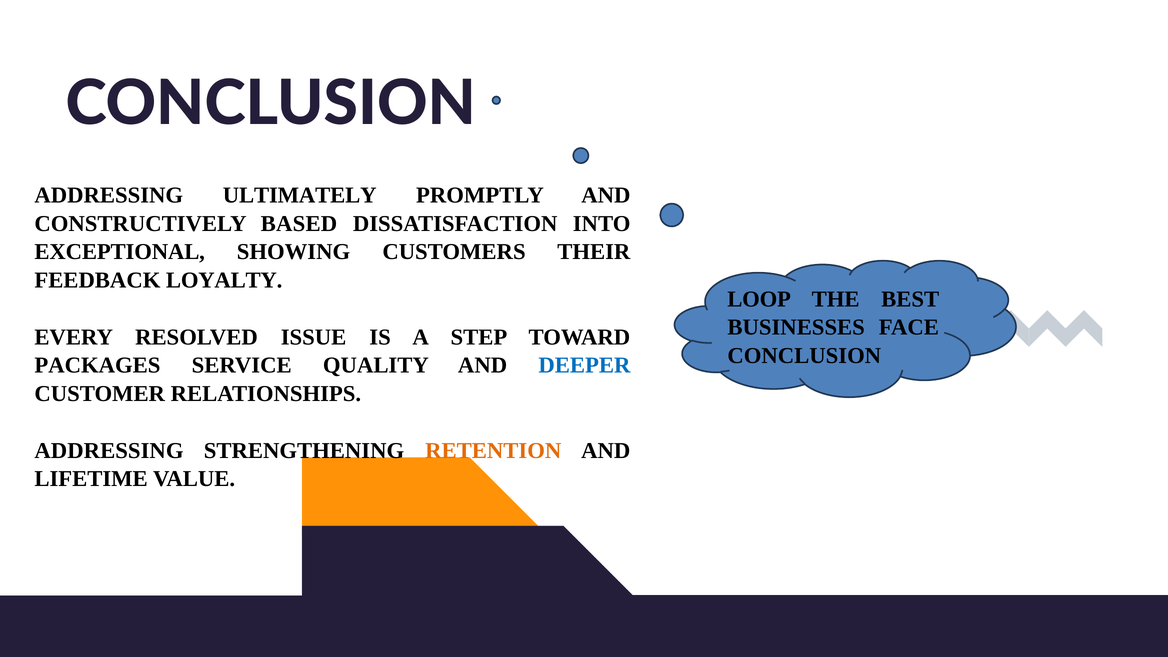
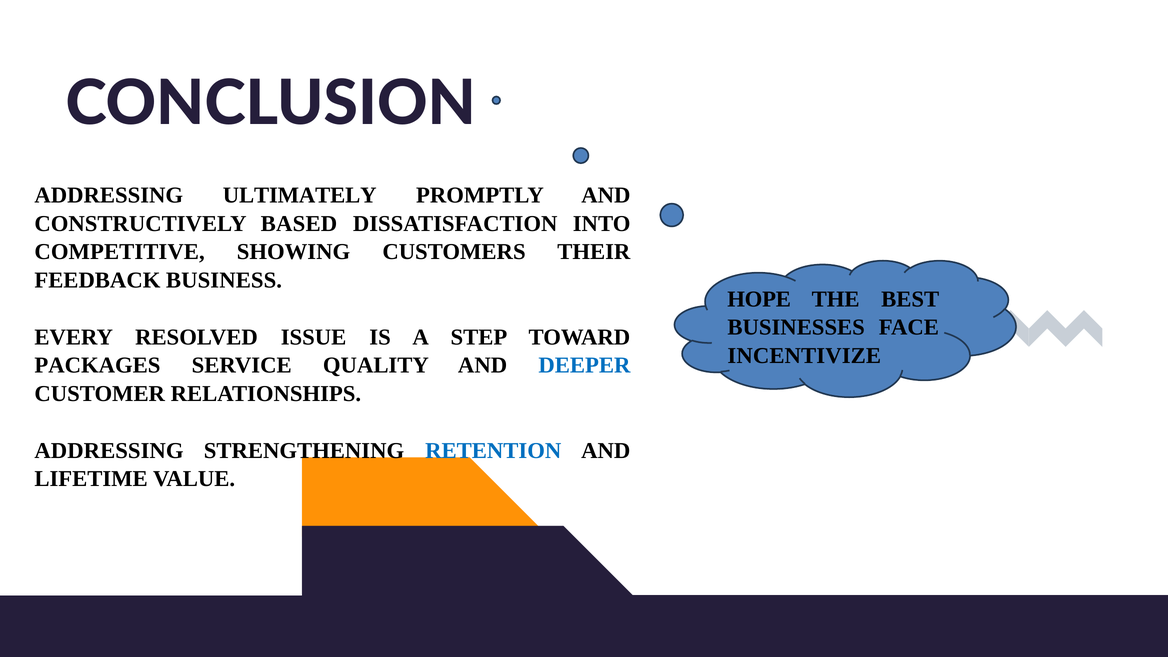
EXCEPTIONAL: EXCEPTIONAL -> COMPETITIVE
LOYALTY: LOYALTY -> BUSINESS
LOOP: LOOP -> HOPE
CONCLUSION at (804, 356): CONCLUSION -> INCENTIVIZE
RETENTION colour: orange -> blue
